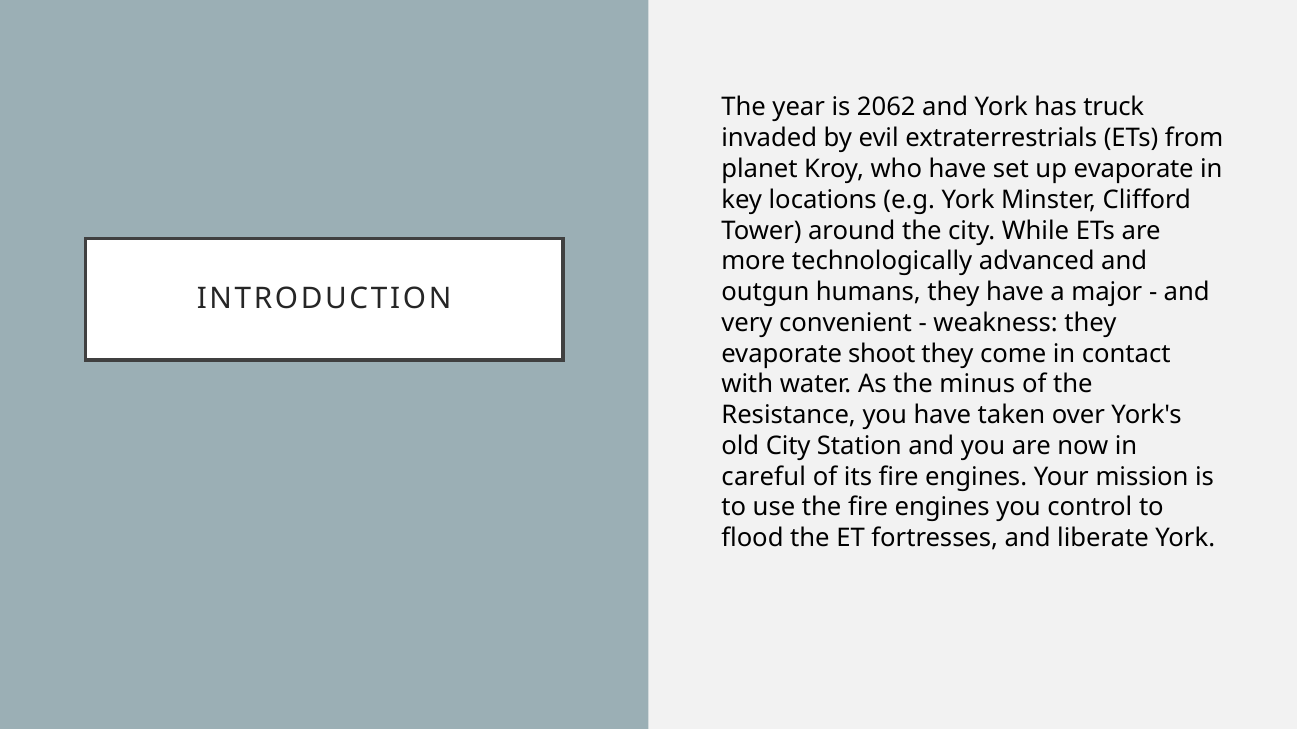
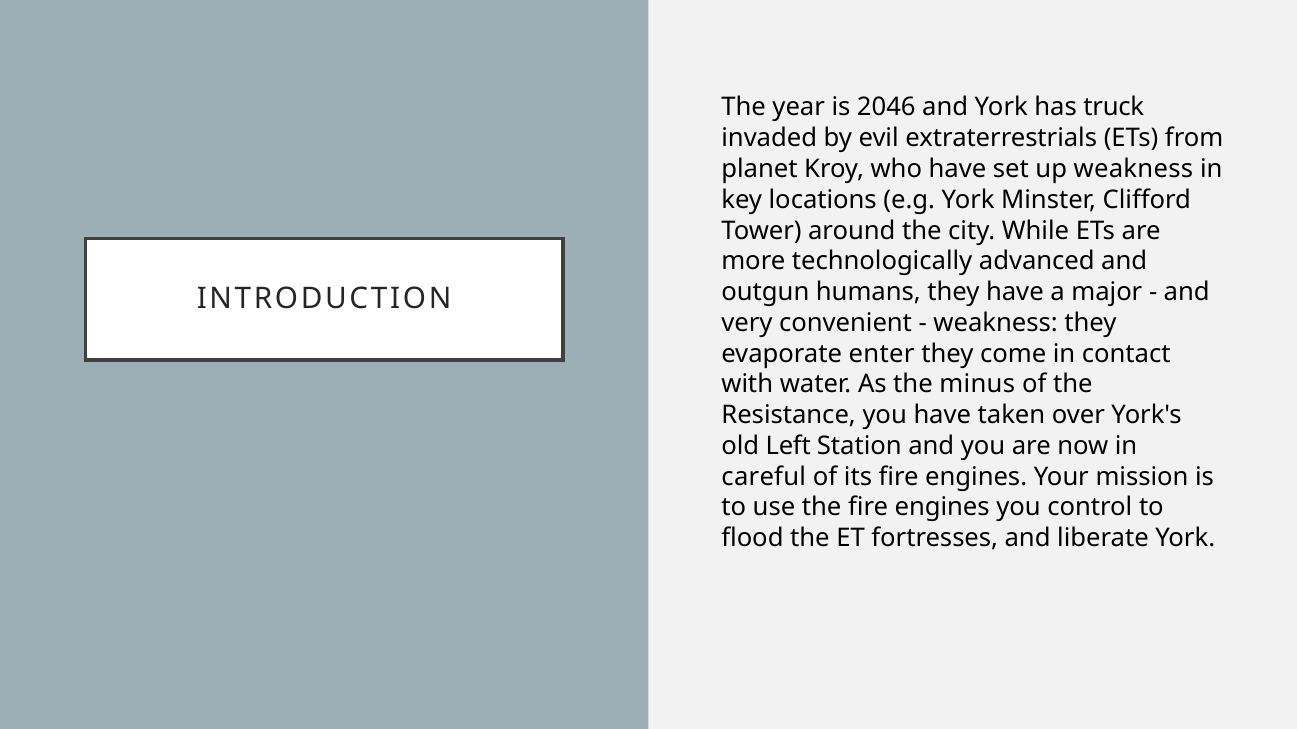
2062: 2062 -> 2046
up evaporate: evaporate -> weakness
shoot: shoot -> enter
old City: City -> Left
